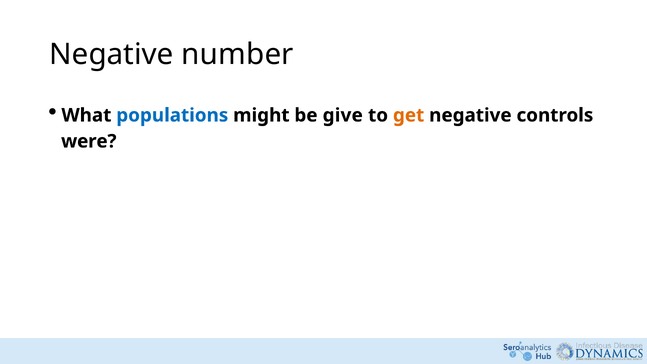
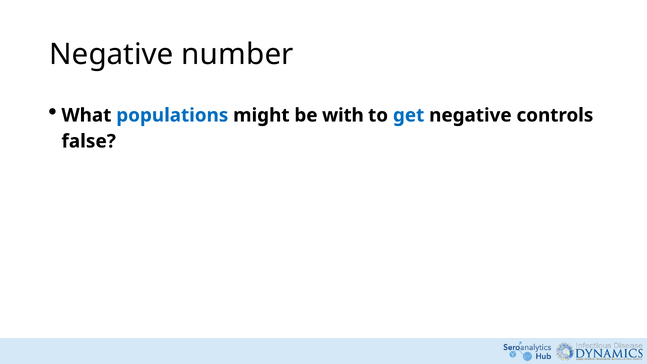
give: give -> with
get colour: orange -> blue
were: were -> false
